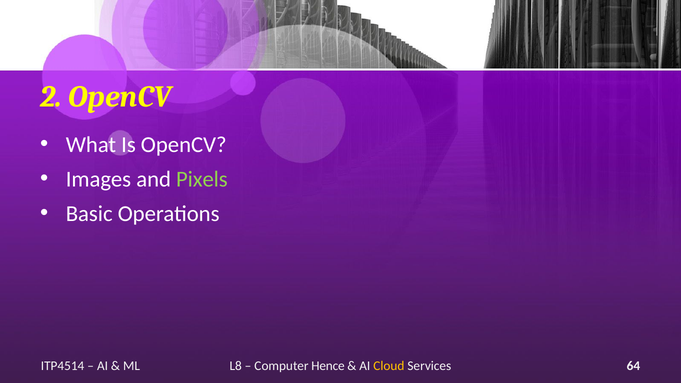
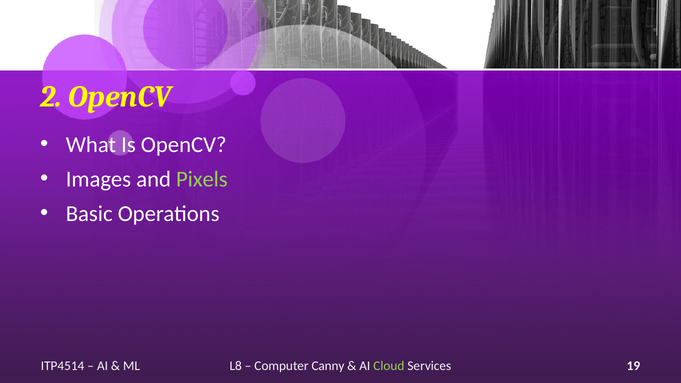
Hence: Hence -> Canny
Cloud colour: yellow -> light green
64: 64 -> 19
